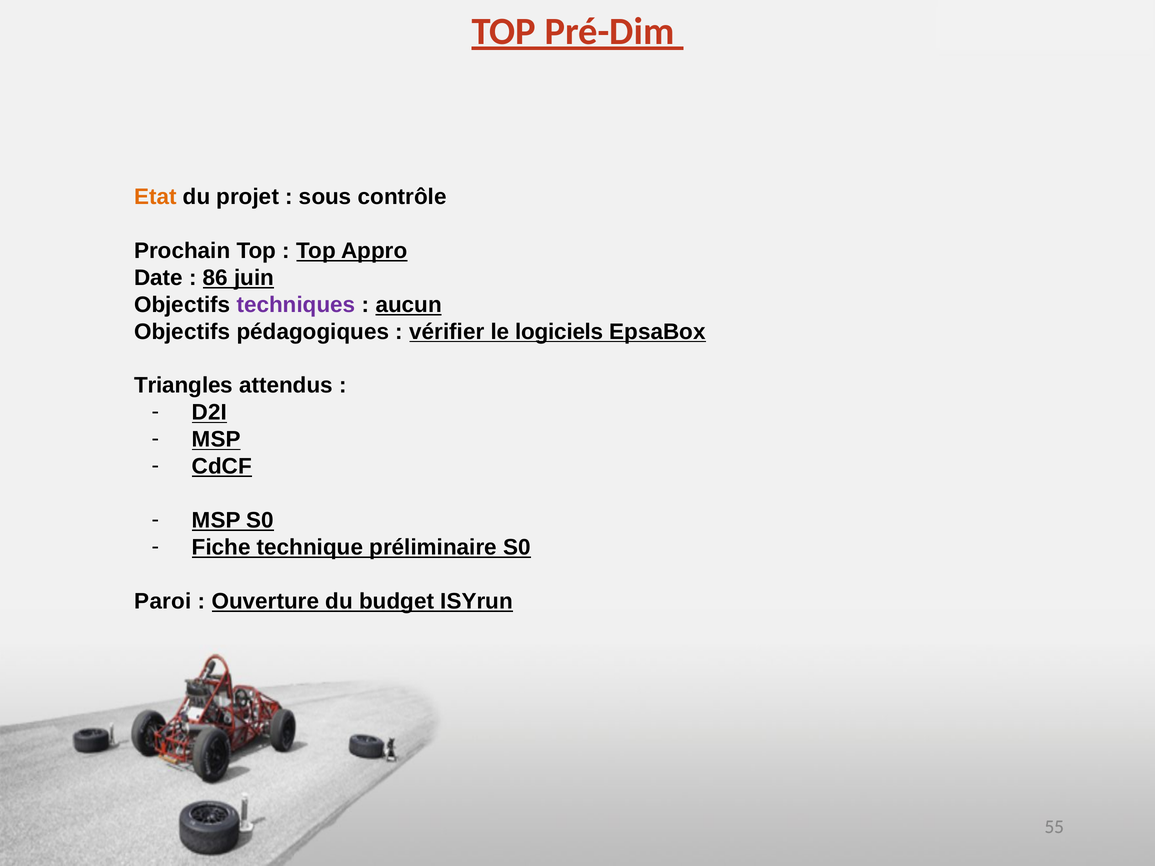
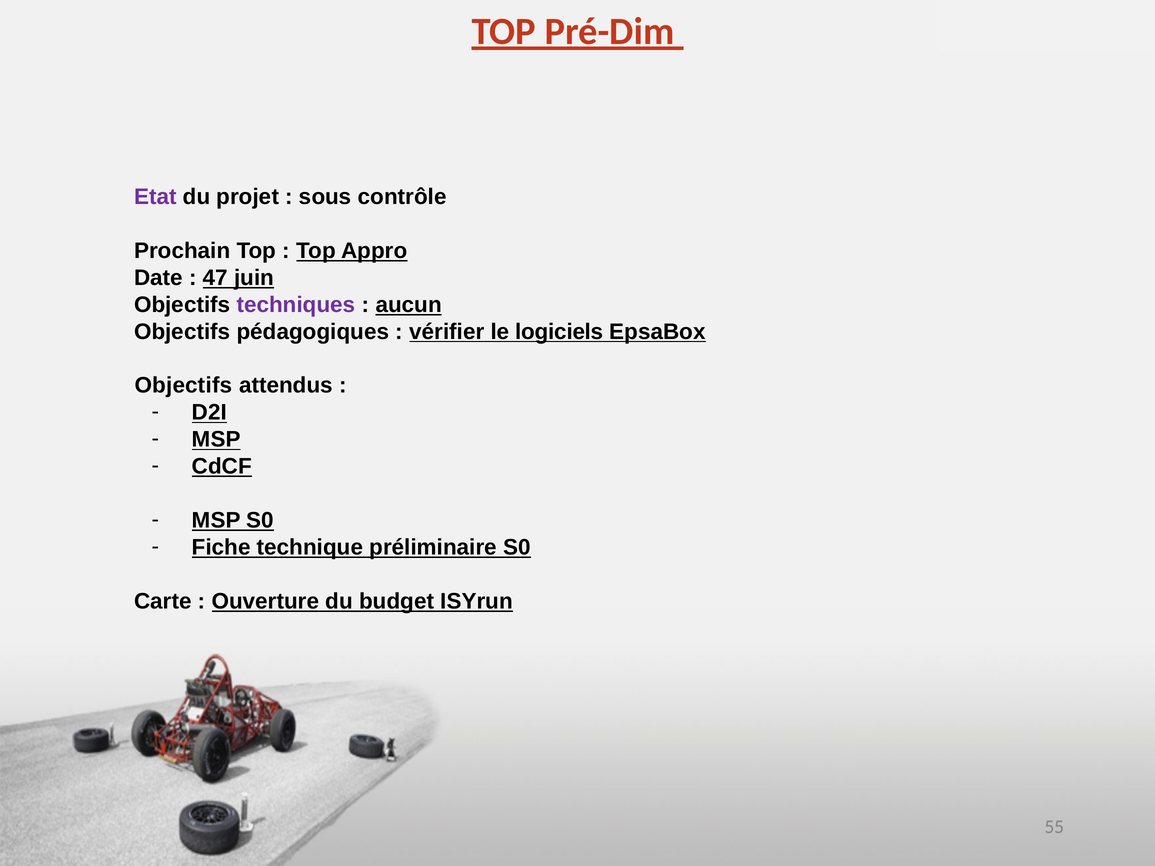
Etat colour: orange -> purple
86: 86 -> 47
Triangles at (184, 386): Triangles -> Objectifs
Paroi: Paroi -> Carte
